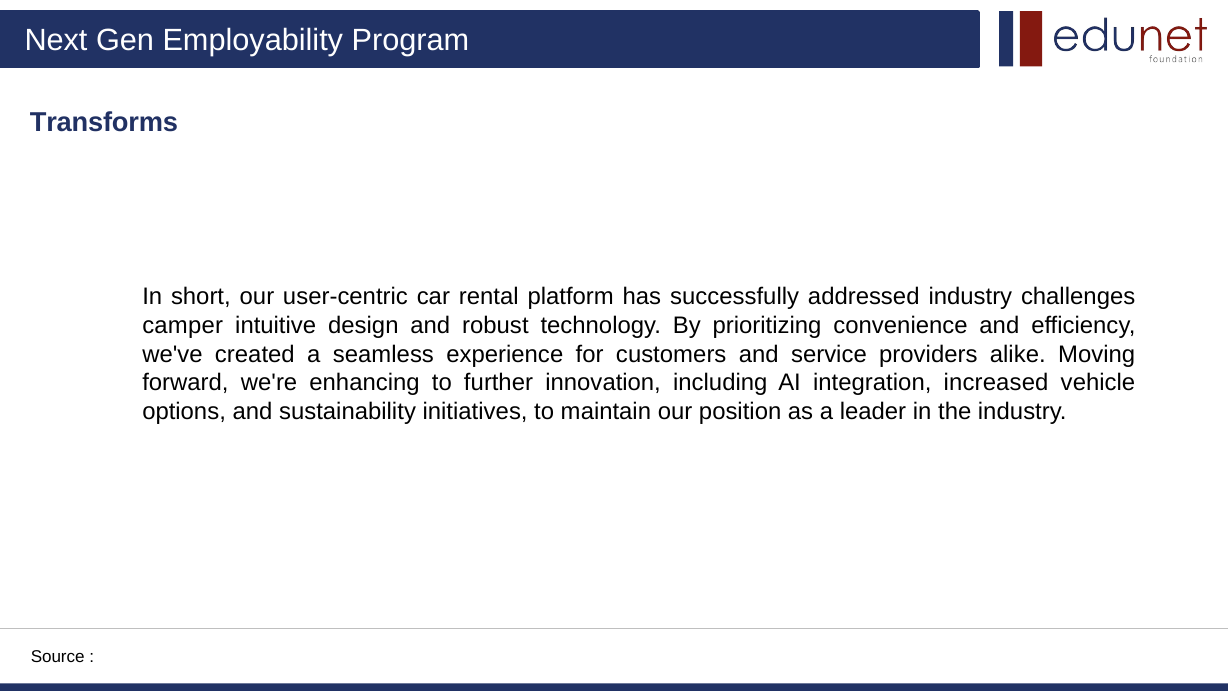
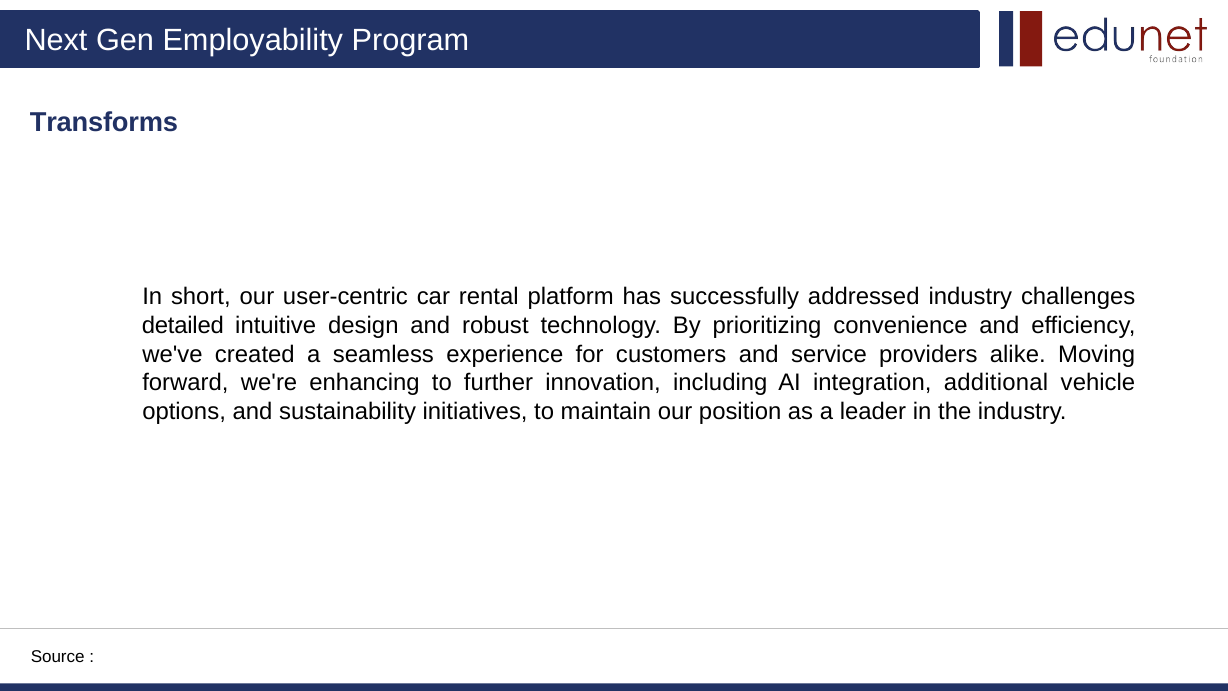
camper: camper -> detailed
increased: increased -> additional
